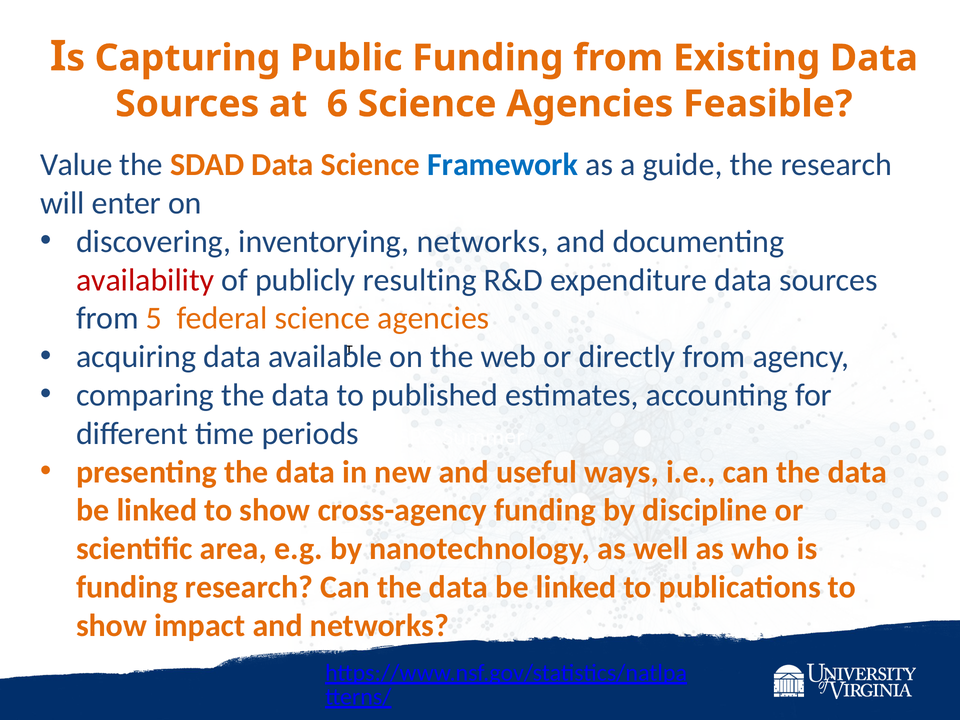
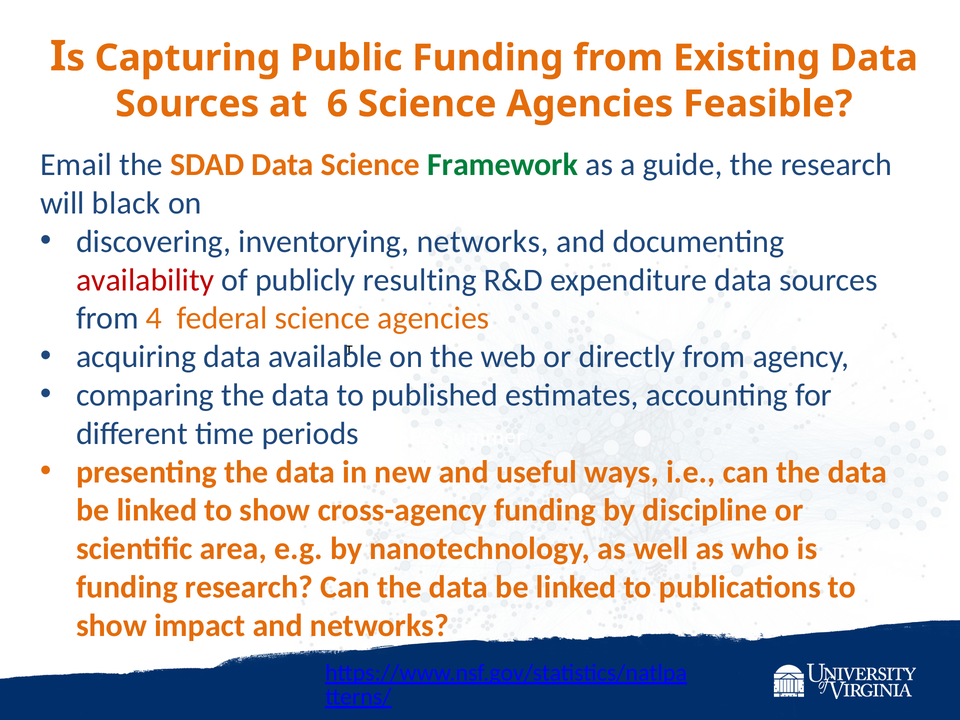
Value: Value -> Email
Framework colour: blue -> green
enter: enter -> black
5: 5 -> 4
